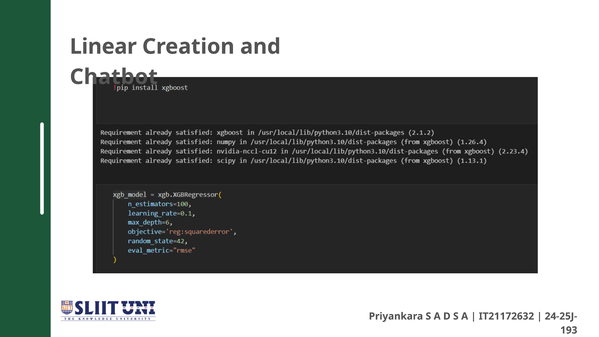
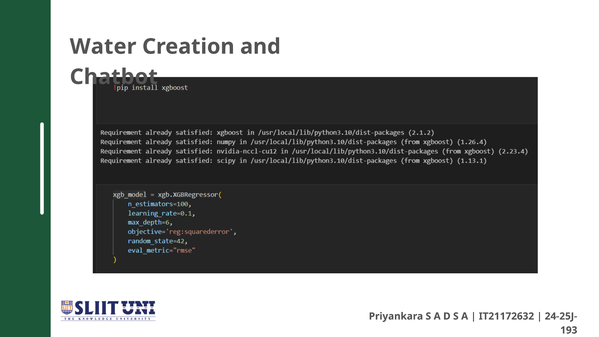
Linear: Linear -> Water
